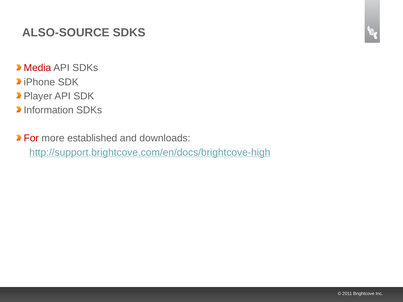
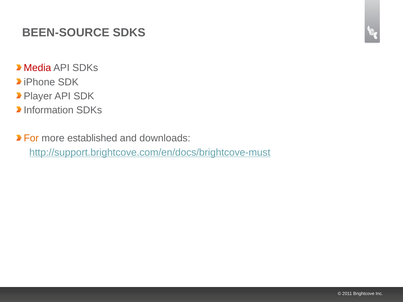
ALSO-SOURCE: ALSO-SOURCE -> BEEN-SOURCE
For colour: red -> orange
http://support.brightcove.com/en/docs/brightcove-high: http://support.brightcove.com/en/docs/brightcove-high -> http://support.brightcove.com/en/docs/brightcove-must
